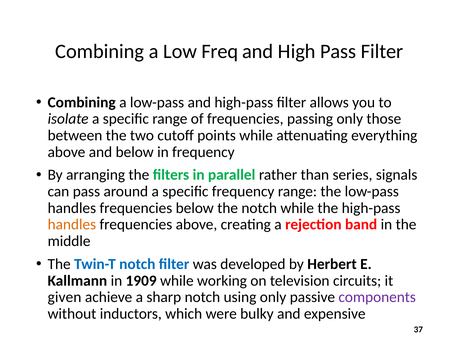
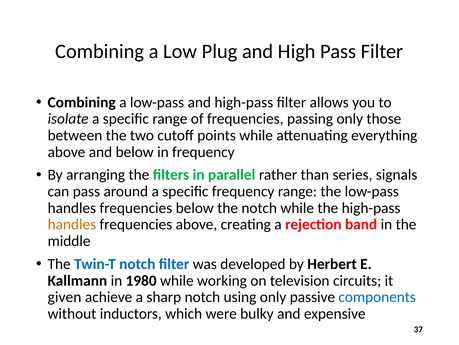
Freq: Freq -> Plug
1909: 1909 -> 1980
components colour: purple -> blue
